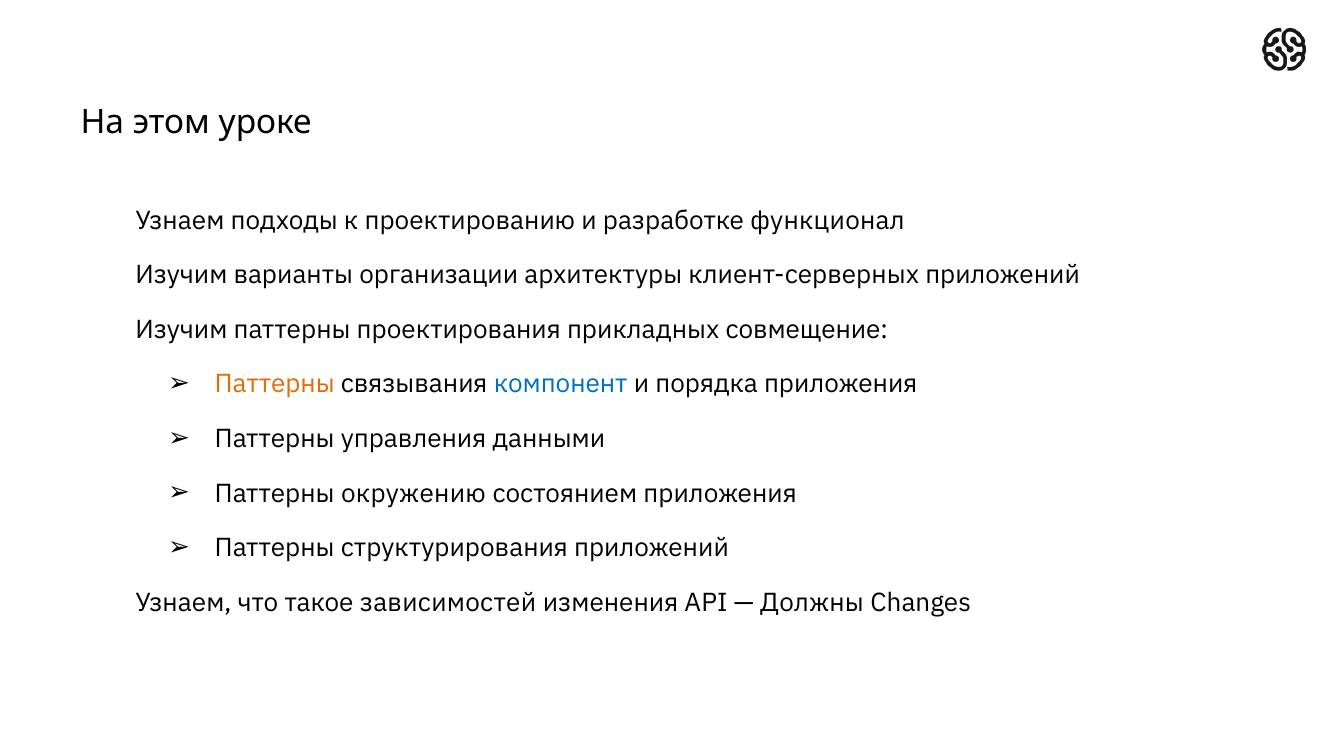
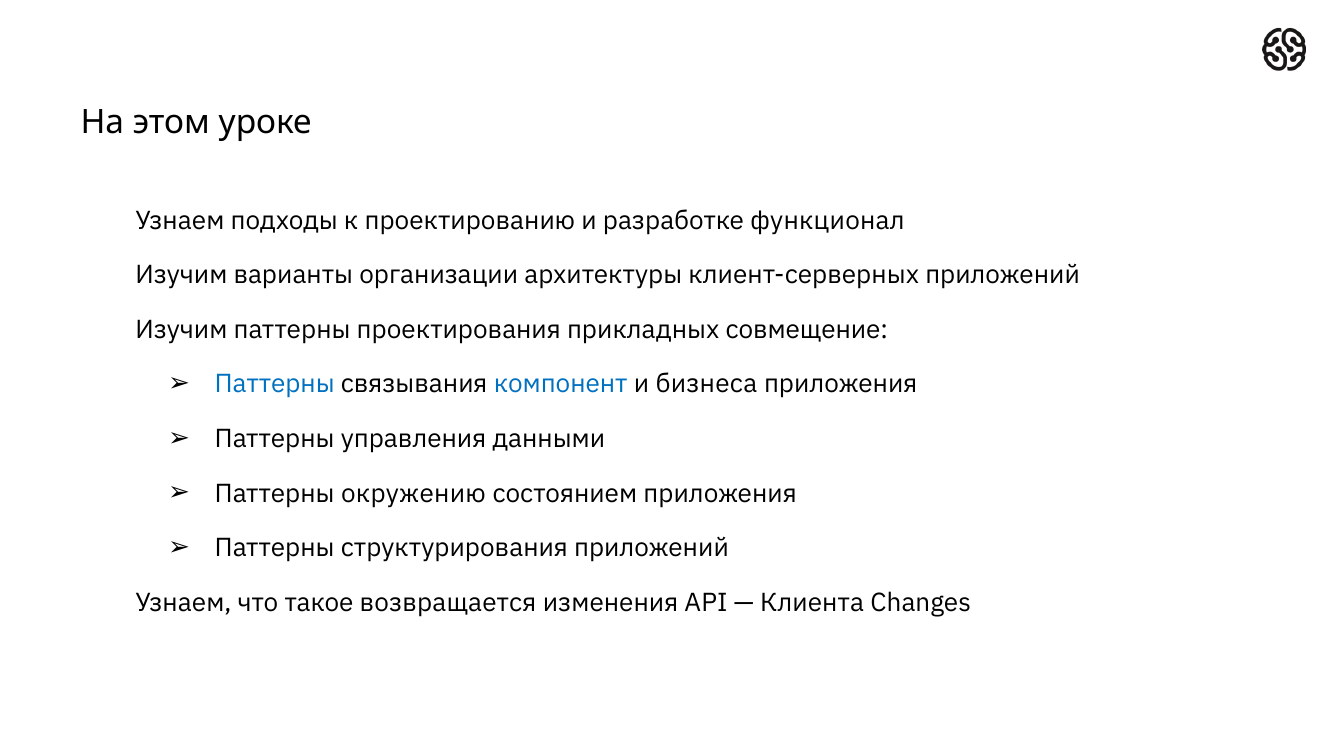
Паттерны at (275, 384) colour: orange -> blue
порядка: порядка -> бизнеса
зависимостей: зависимостей -> возвращается
Должны: Должны -> Клиента
